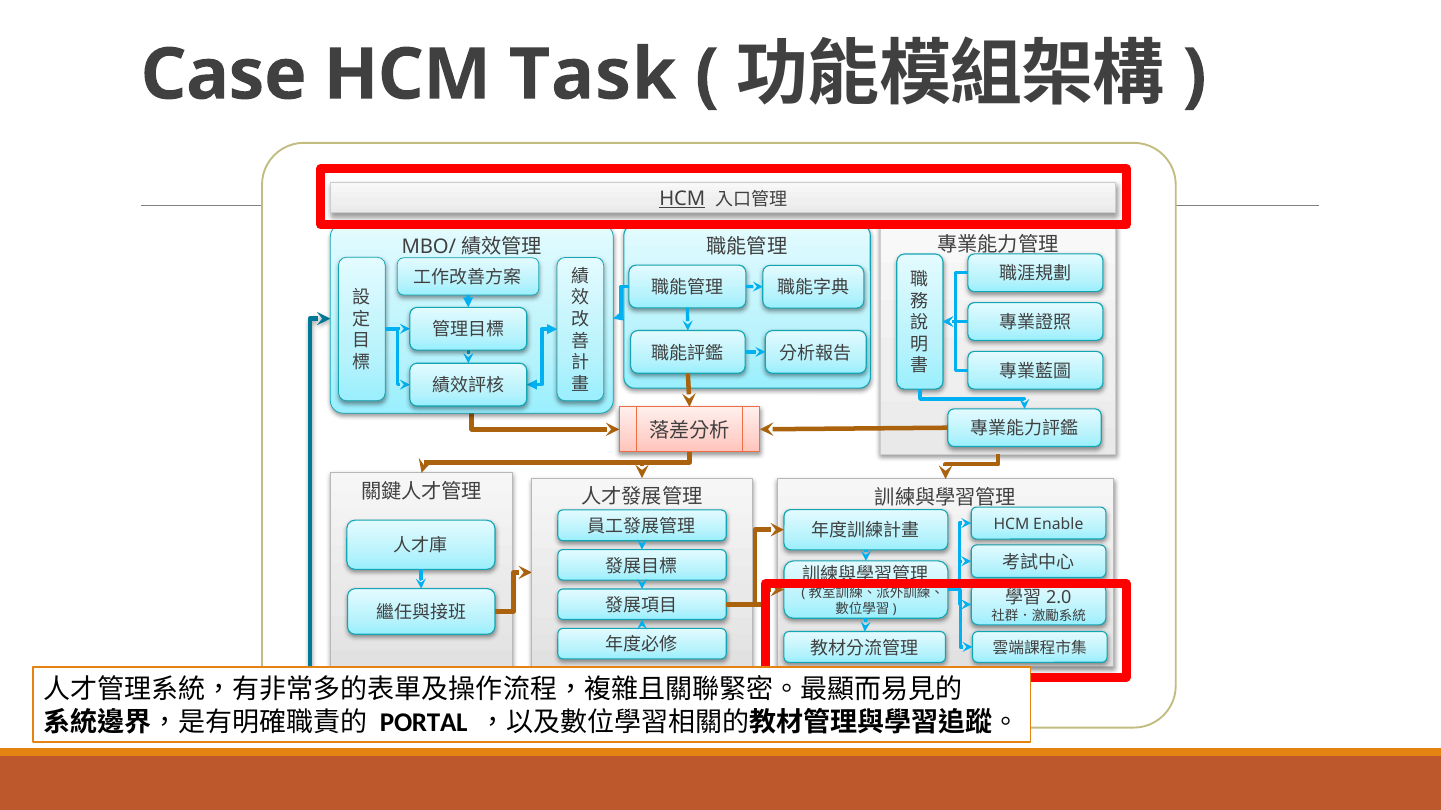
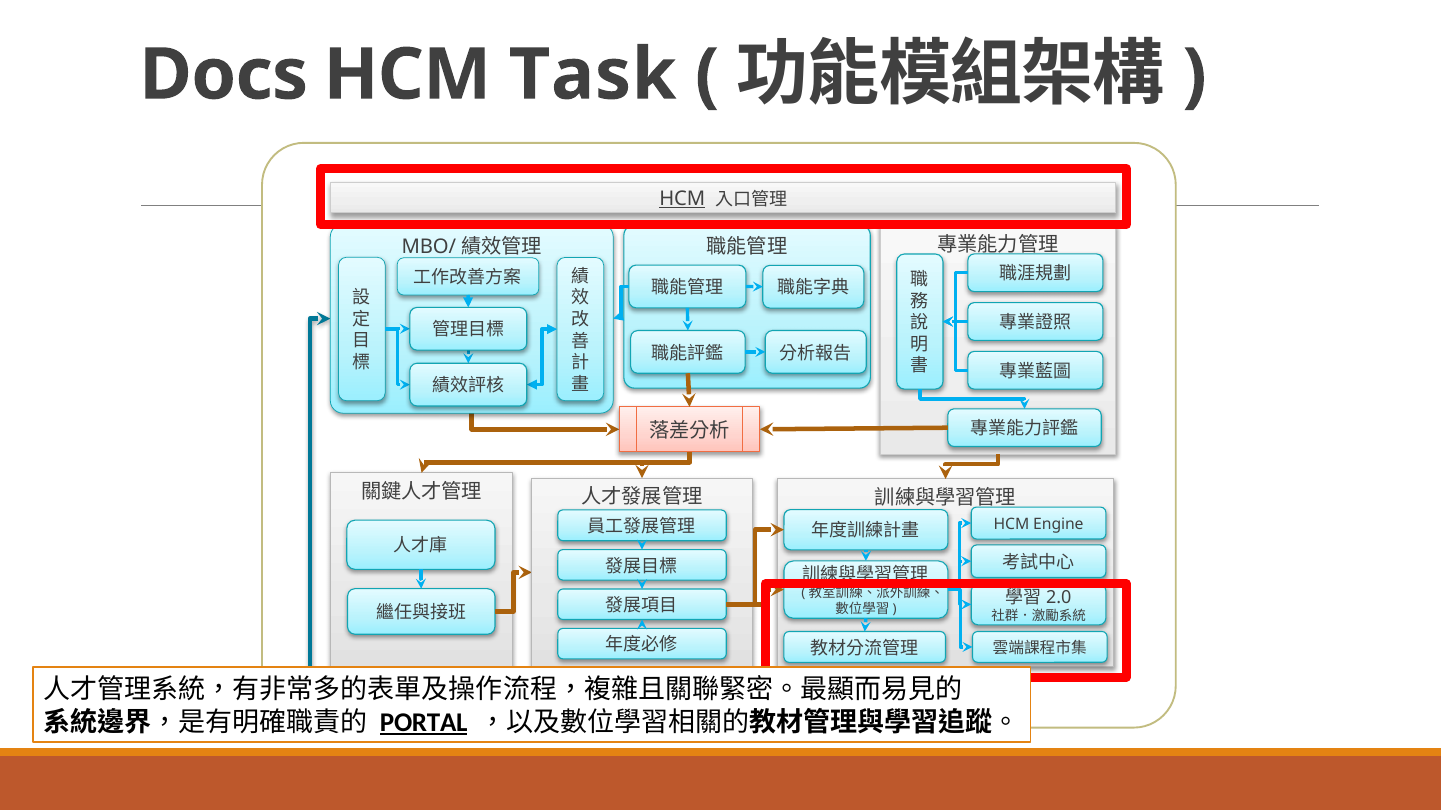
Case: Case -> Docs
Enable: Enable -> Engine
PORTAL underline: none -> present
